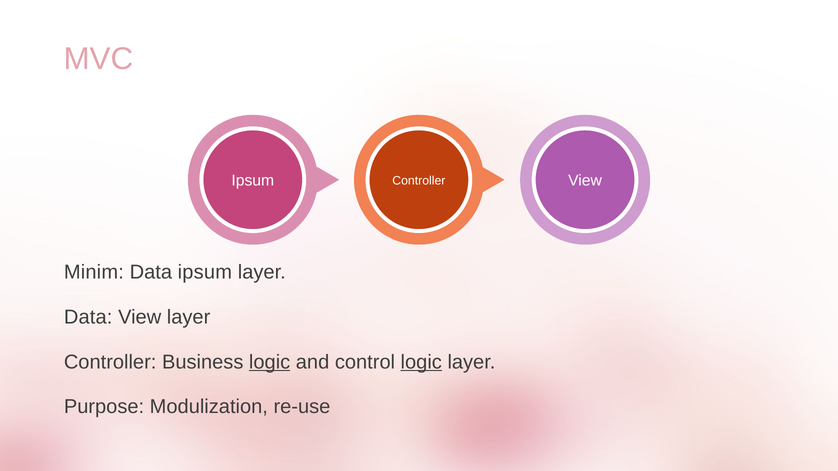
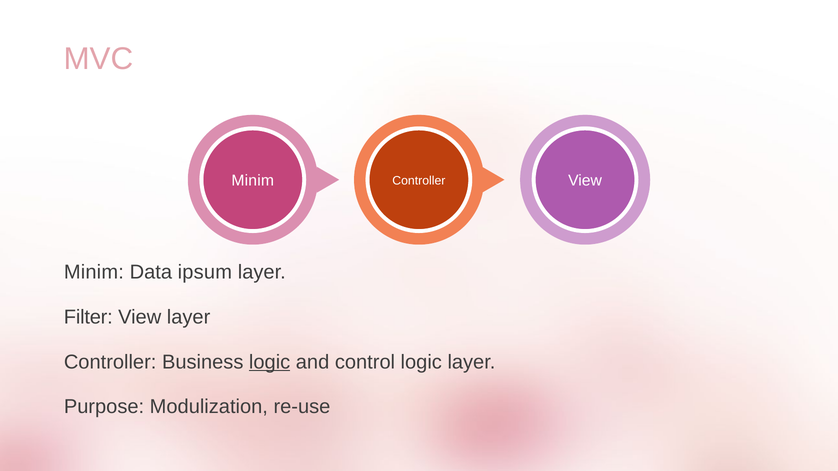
Ipsum at (253, 181): Ipsum -> Minim
Data at (88, 317): Data -> Filter
logic at (421, 362) underline: present -> none
